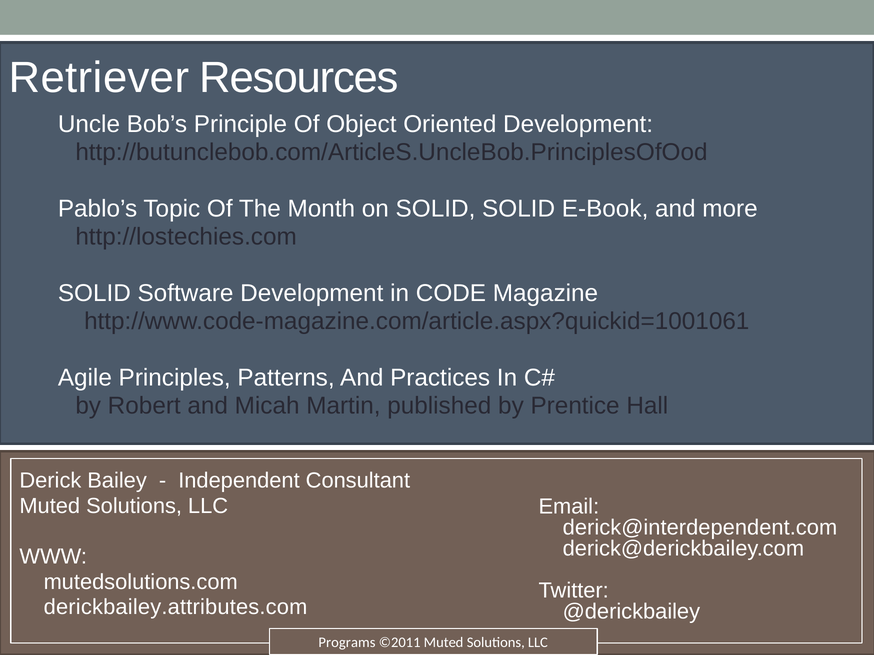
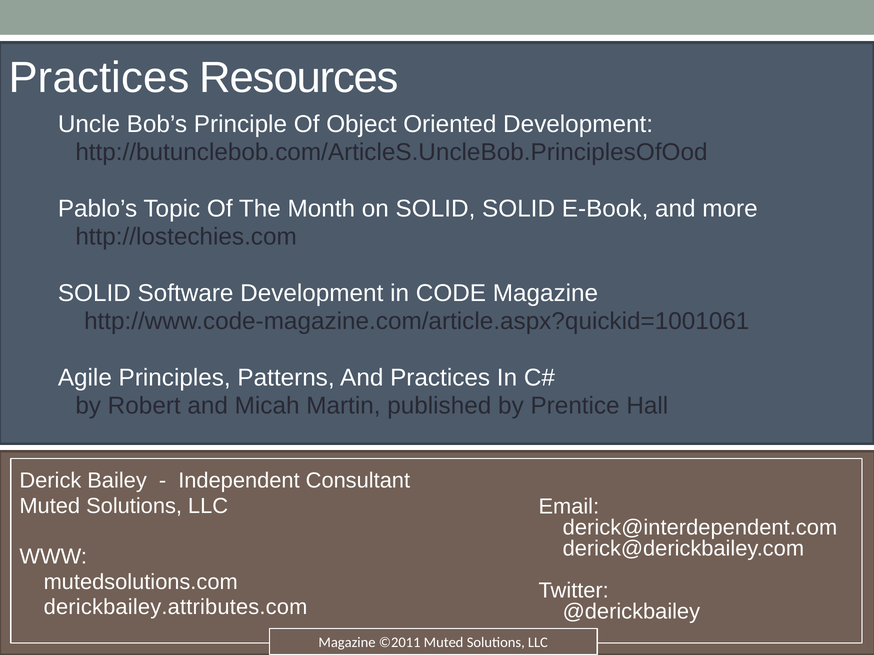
Retriever at (99, 78): Retriever -> Practices
Programs at (347, 643): Programs -> Magazine
